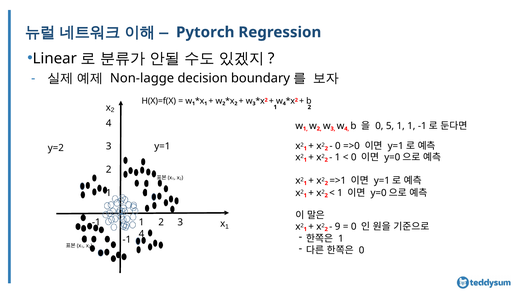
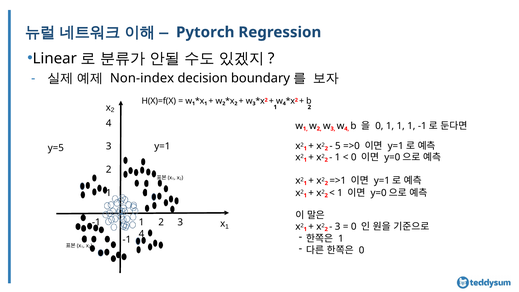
Non-lagge: Non-lagge -> Non-index
0 5: 5 -> 1
0 at (338, 146): 0 -> 5
y=2: y=2 -> y=5
9 at (338, 227): 9 -> 3
